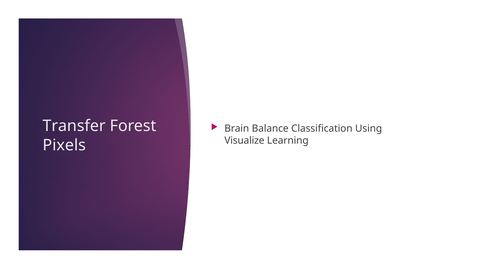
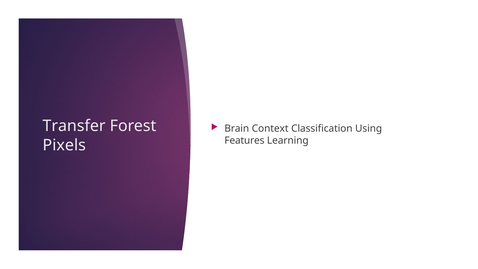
Balance: Balance -> Context
Visualize: Visualize -> Features
